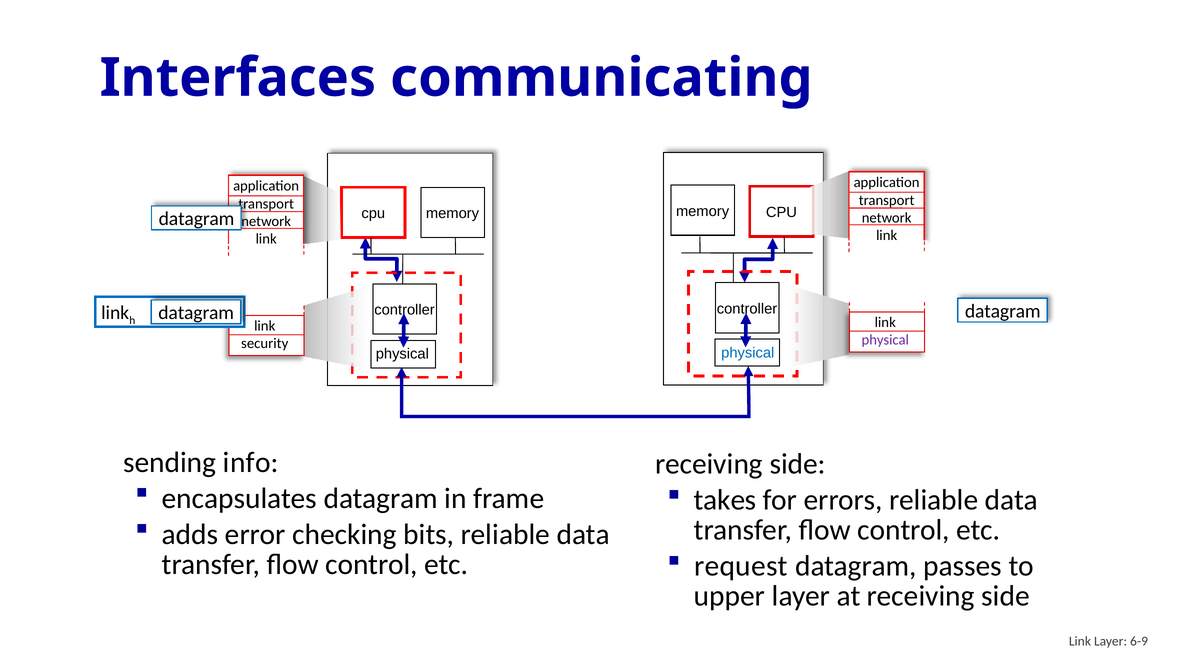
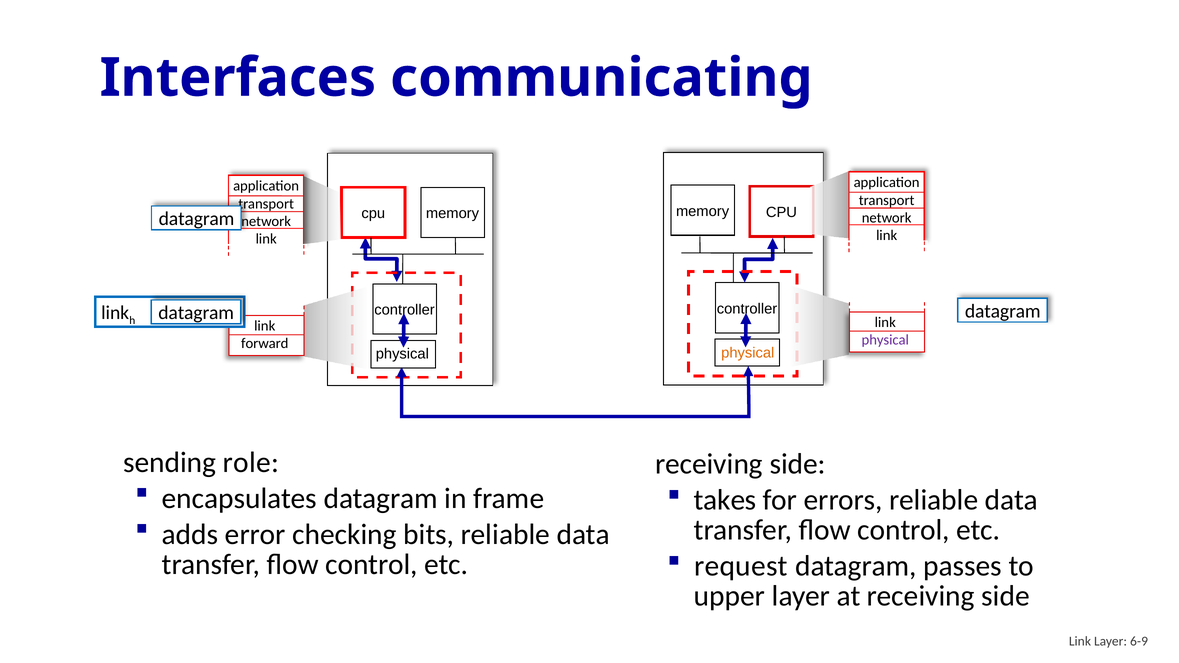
security: security -> forward
physical at (748, 353) colour: blue -> orange
info: info -> role
